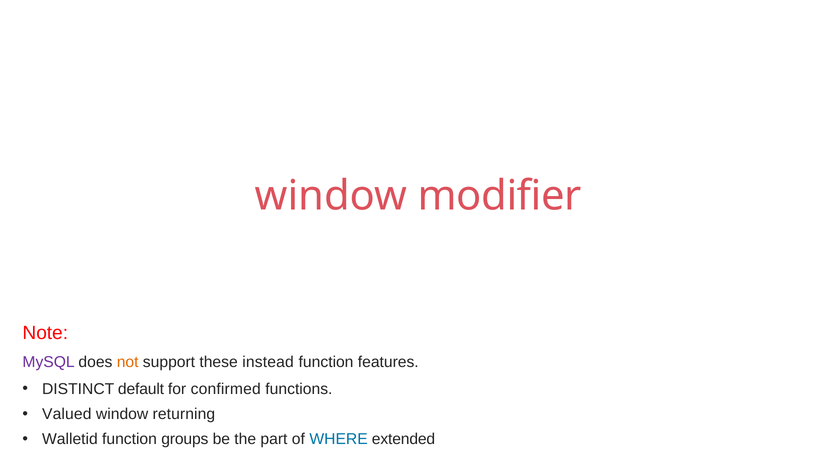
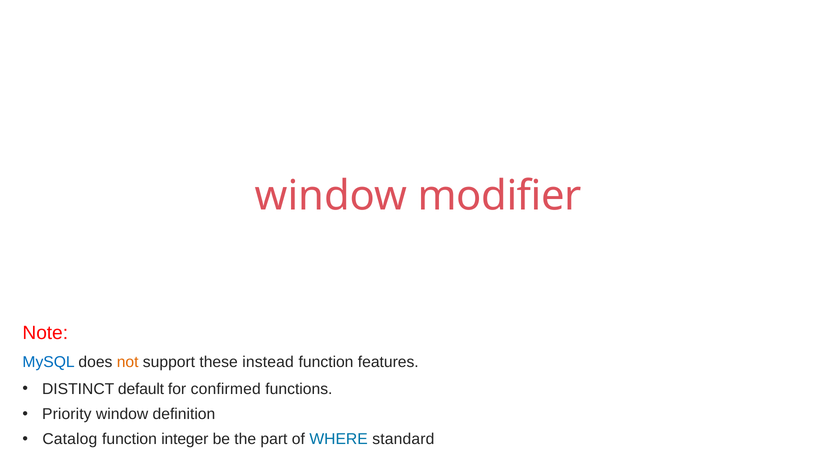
MySQL colour: purple -> blue
Valued: Valued -> Priority
returning: returning -> definition
Walletid: Walletid -> Catalog
groups: groups -> integer
extended: extended -> standard
